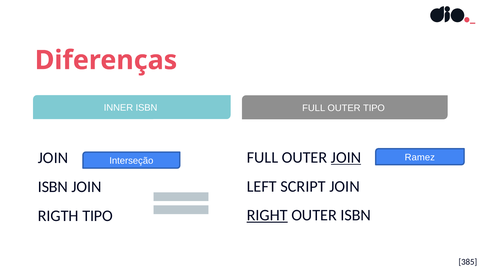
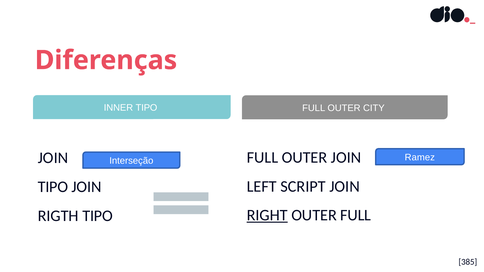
INNER ISBN: ISBN -> TIPO
OUTER TIPO: TIPO -> CITY
JOIN at (346, 158) underline: present -> none
ISBN at (53, 187): ISBN -> TIPO
OUTER ISBN: ISBN -> FULL
